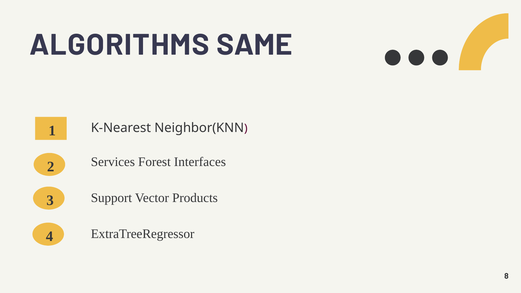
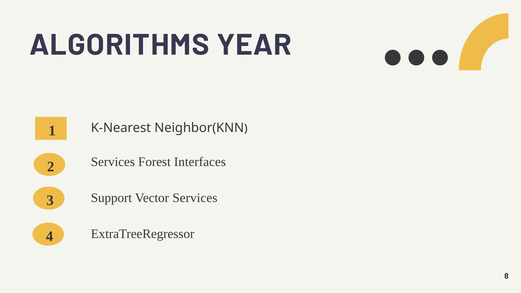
SAME: SAME -> YEAR
Vector Products: Products -> Services
